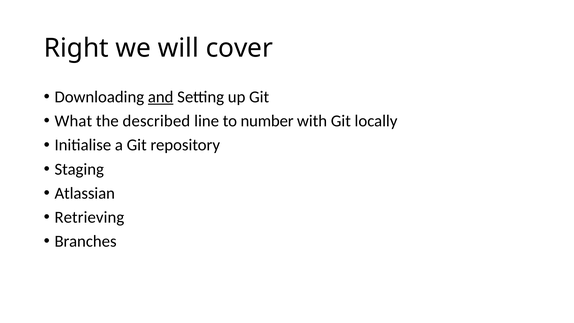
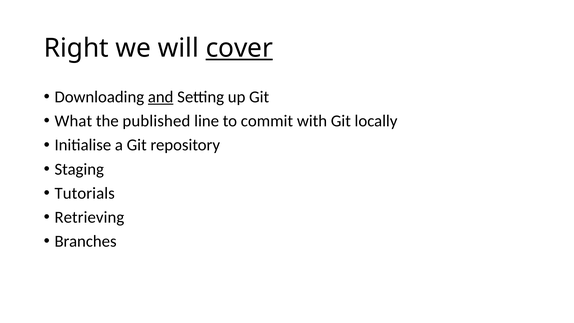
cover underline: none -> present
described: described -> published
number: number -> commit
Atlassian: Atlassian -> Tutorials
